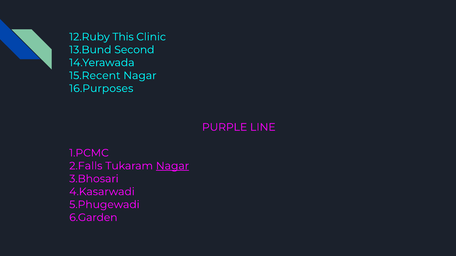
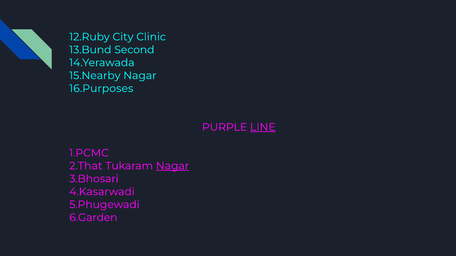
This: This -> City
15.Recent: 15.Recent -> 15.Nearby
LINE underline: none -> present
2.Falls: 2.Falls -> 2.That
